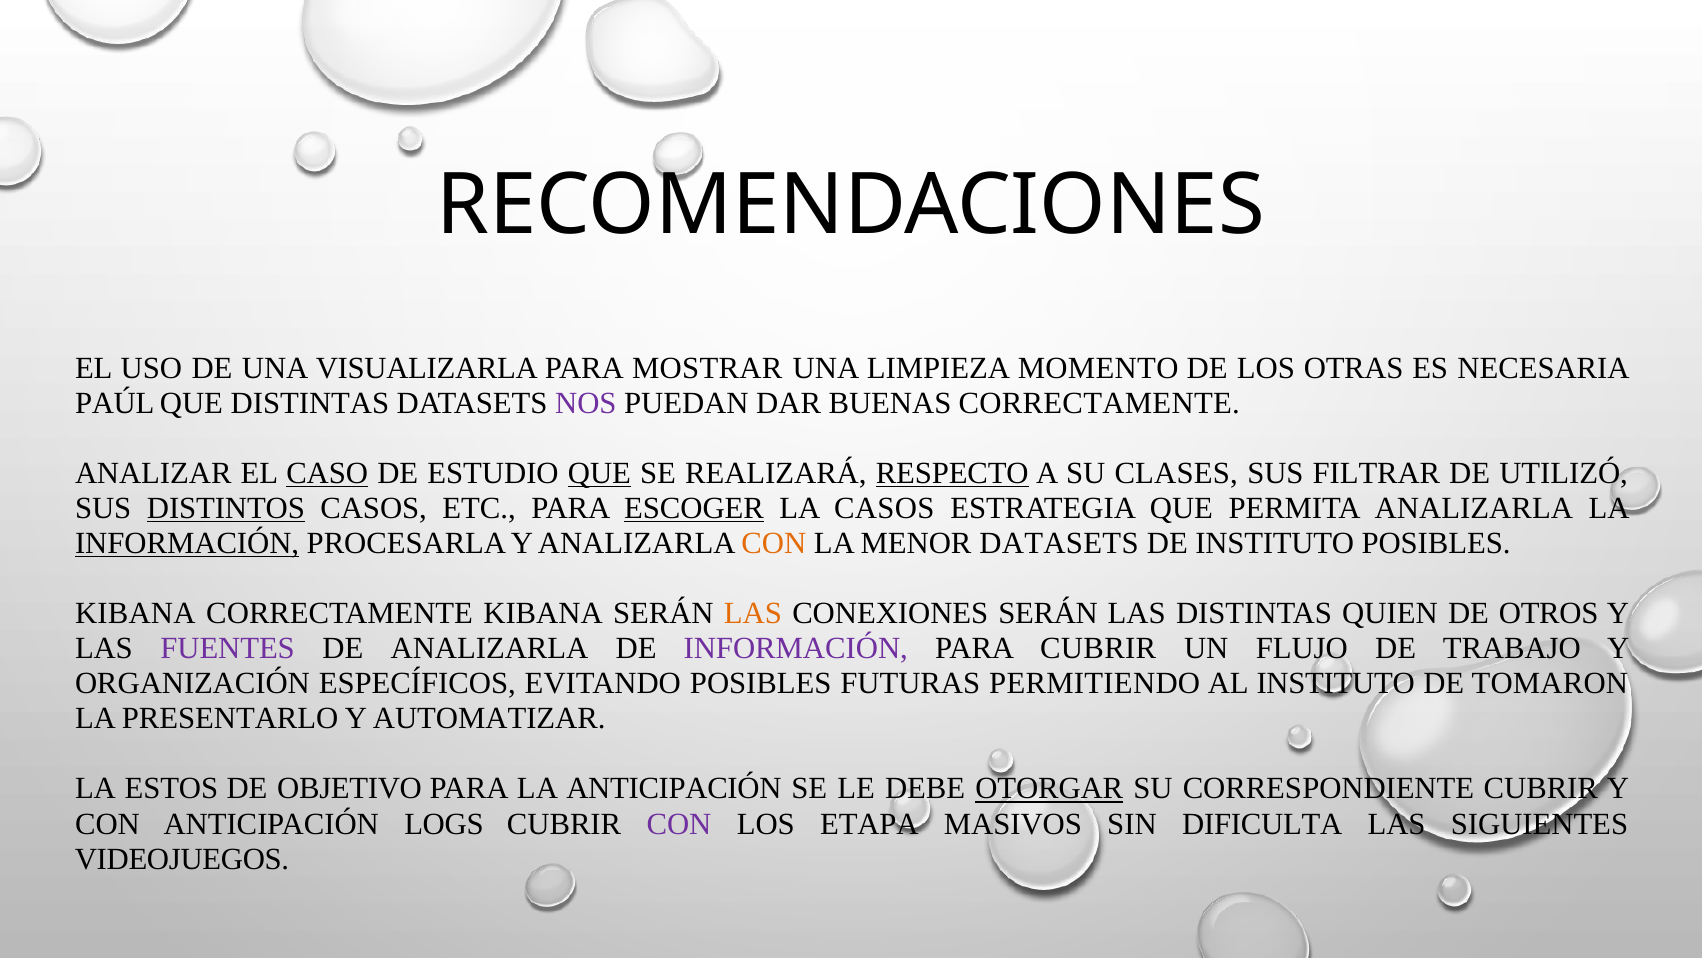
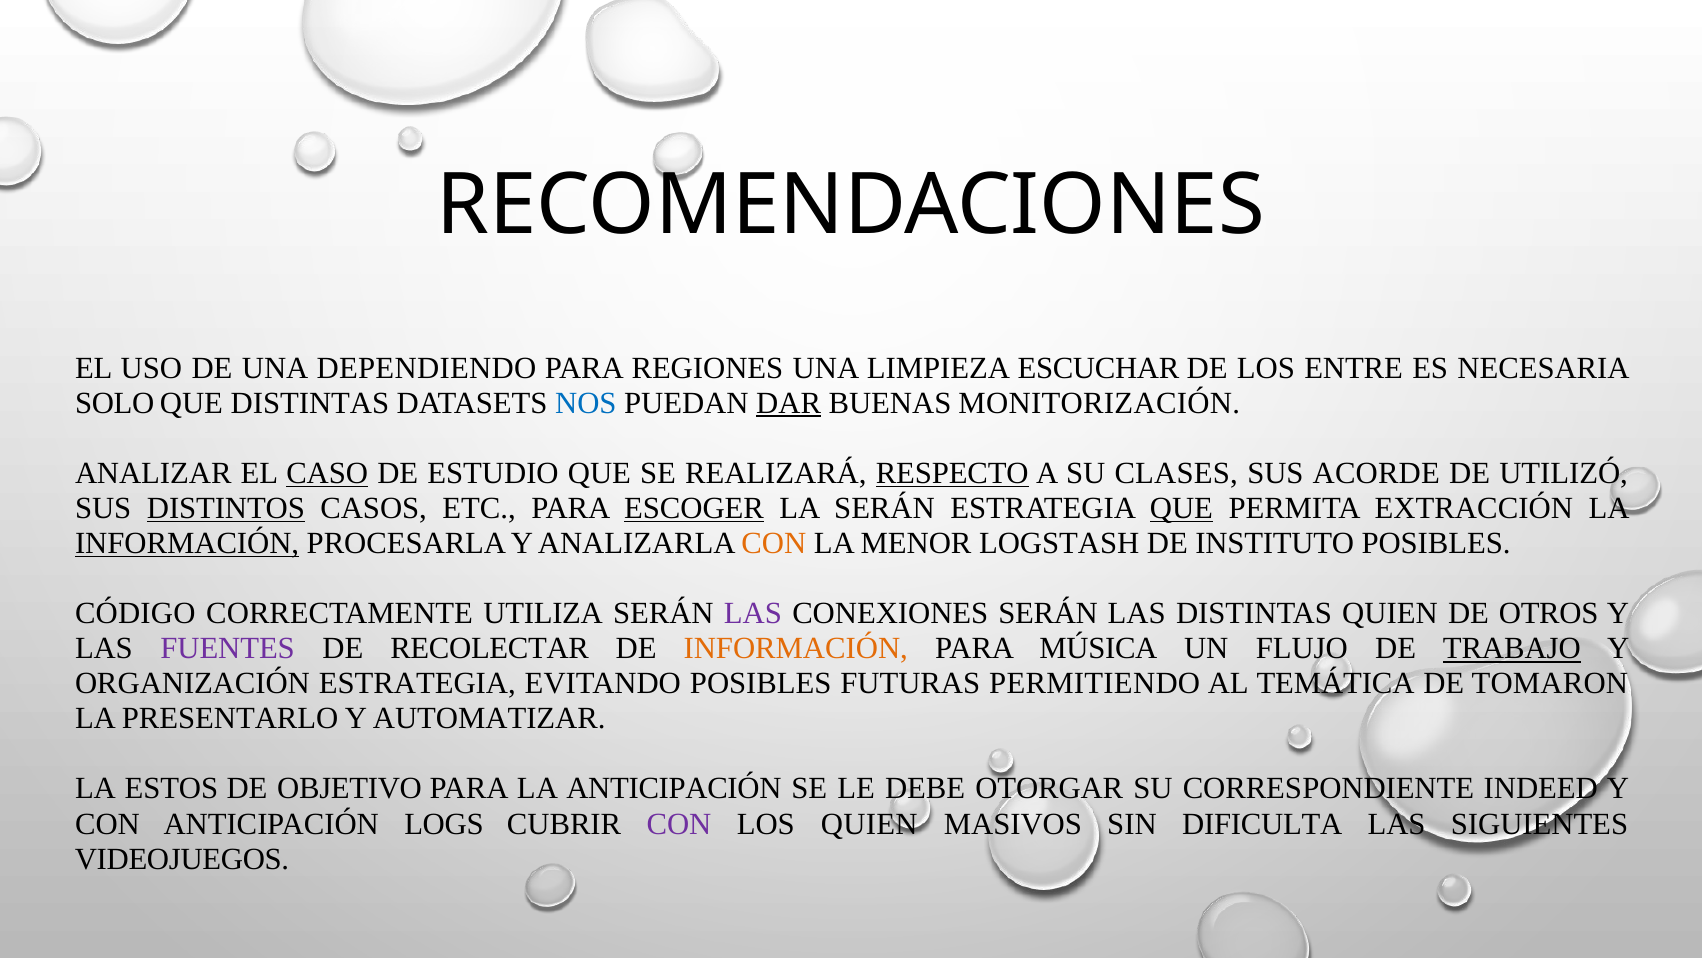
VISUALIZARLA: VISUALIZARLA -> DEPENDIENDO
MOSTRAR: MOSTRAR -> REGIONES
MOMENTO: MOMENTO -> ESCUCHAR
OTRAS: OTRAS -> ENTRE
PAÚL: PAÚL -> SOLO
NOS colour: purple -> blue
DAR underline: none -> present
BUENAS CORRECTAMENTE: CORRECTAMENTE -> MONITORIZACIÓN
QUE at (599, 473) underline: present -> none
FILTRAR: FILTRAR -> ACORDE
LA CASOS: CASOS -> SERÁN
QUE at (1181, 508) underline: none -> present
PERMITA ANALIZARLA: ANALIZARLA -> EXTRACCIÓN
MENOR DATASETS: DATASETS -> LOGSTASH
KIBANA at (135, 613): KIBANA -> CÓDIGO
CORRECTAMENTE KIBANA: KIBANA -> UTILIZA
LAS at (753, 613) colour: orange -> purple
DE ANALIZARLA: ANALIZARLA -> RECOLECTAR
INFORMACIÓN at (796, 648) colour: purple -> orange
PARA CUBRIR: CUBRIR -> MÚSICA
TRABAJO underline: none -> present
ORGANIZACIÓN ESPECÍFICOS: ESPECÍFICOS -> ESTRATEGIA
AL INSTITUTO: INSTITUTO -> TEMÁTICA
OTORGAR underline: present -> none
CORRESPONDIENTE CUBRIR: CUBRIR -> INDEED
LOS ETAPA: ETAPA -> QUIEN
